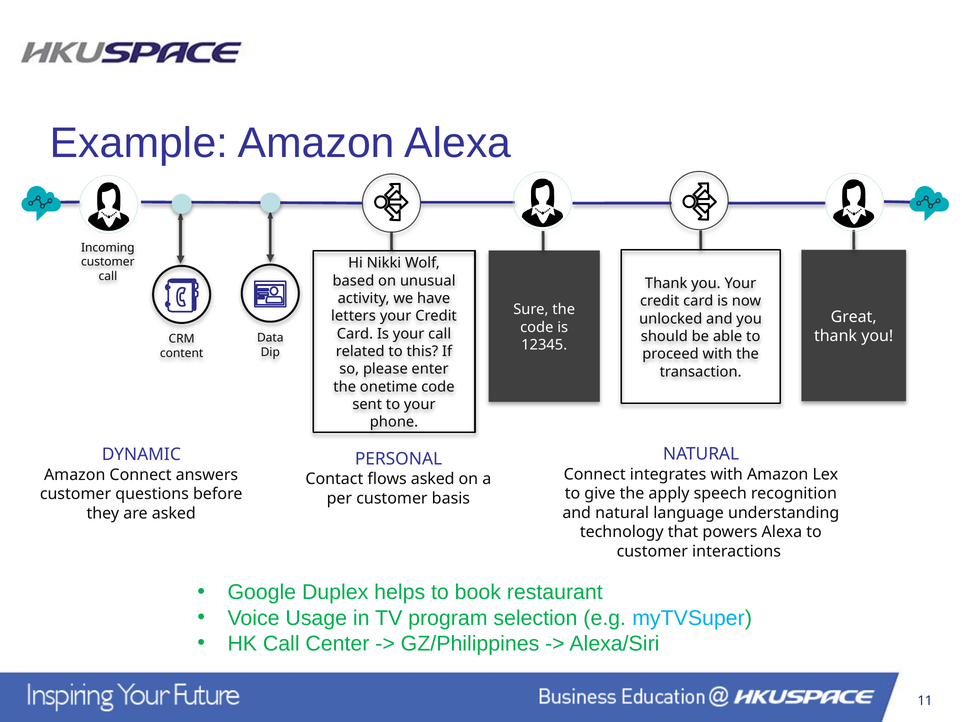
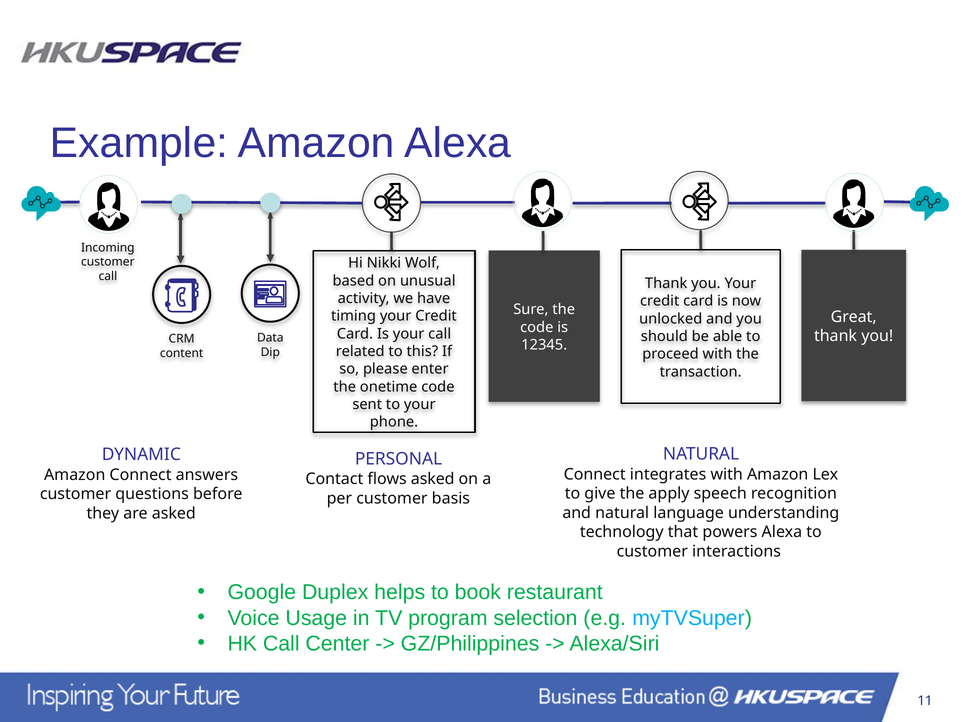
letters: letters -> timing
